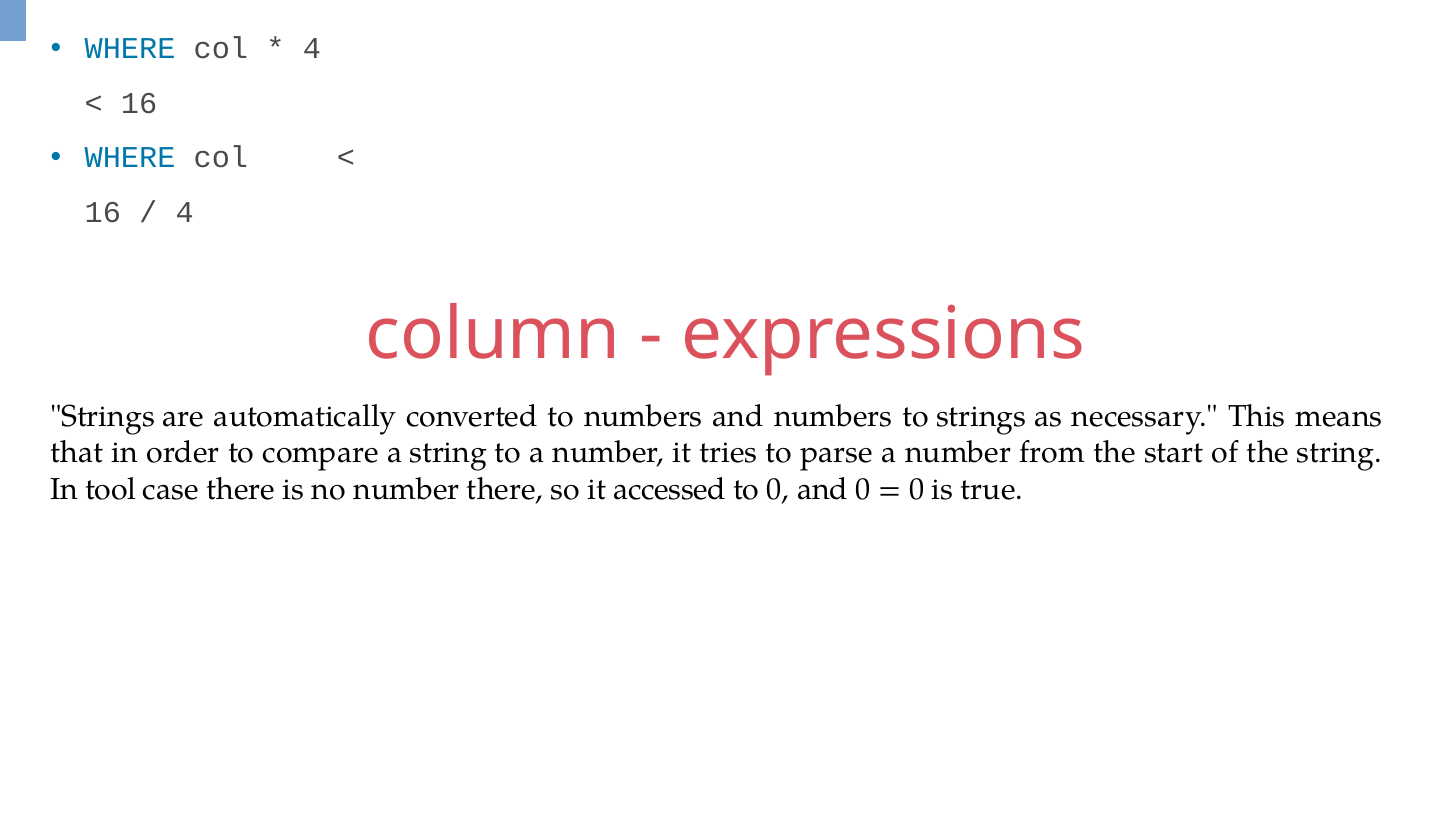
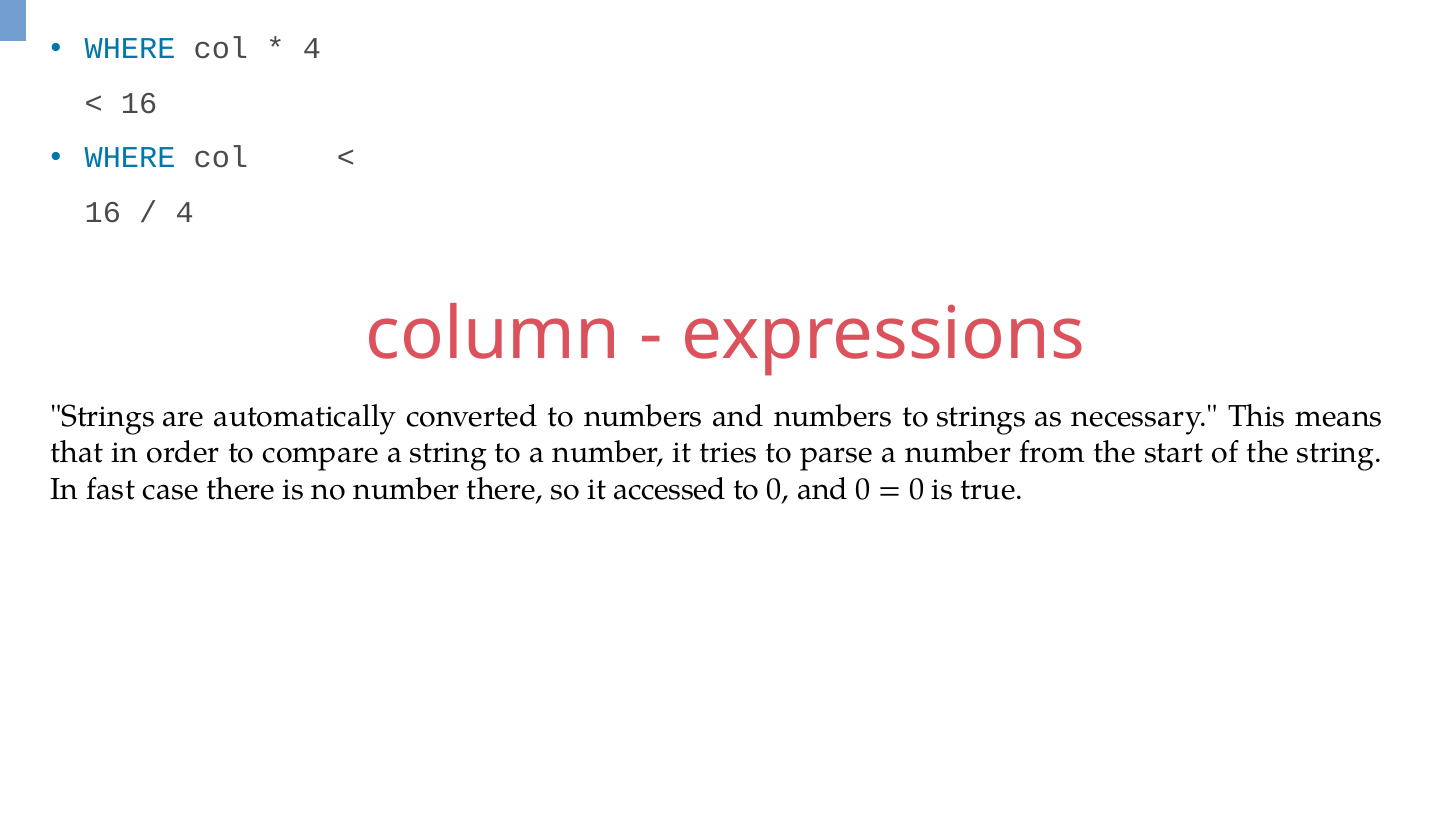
tool: tool -> fast
